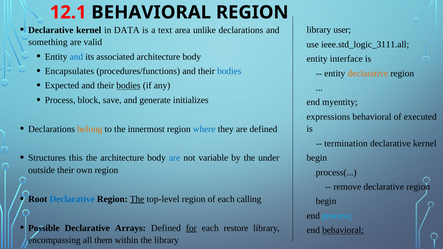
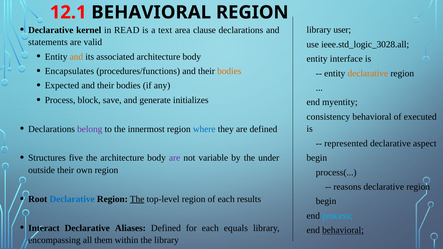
DATA: DATA -> READ
unlike: unlike -> clause
something: something -> statements
ieee.std_logic_3111.all: ieee.std_logic_3111.all -> ieee.std_logic_3028.all
and at (76, 57) colour: blue -> orange
bodies at (229, 71) colour: blue -> orange
bodies at (128, 86) underline: present -> none
expressions: expressions -> consistency
belong colour: orange -> purple
termination: termination -> represented
kernel at (425, 143): kernel -> aspect
this: this -> five
are at (175, 158) colour: blue -> purple
remove: remove -> reasons
calling: calling -> results
Possible: Possible -> Interact
Arrays: Arrays -> Aliases
for underline: present -> none
restore: restore -> equals
